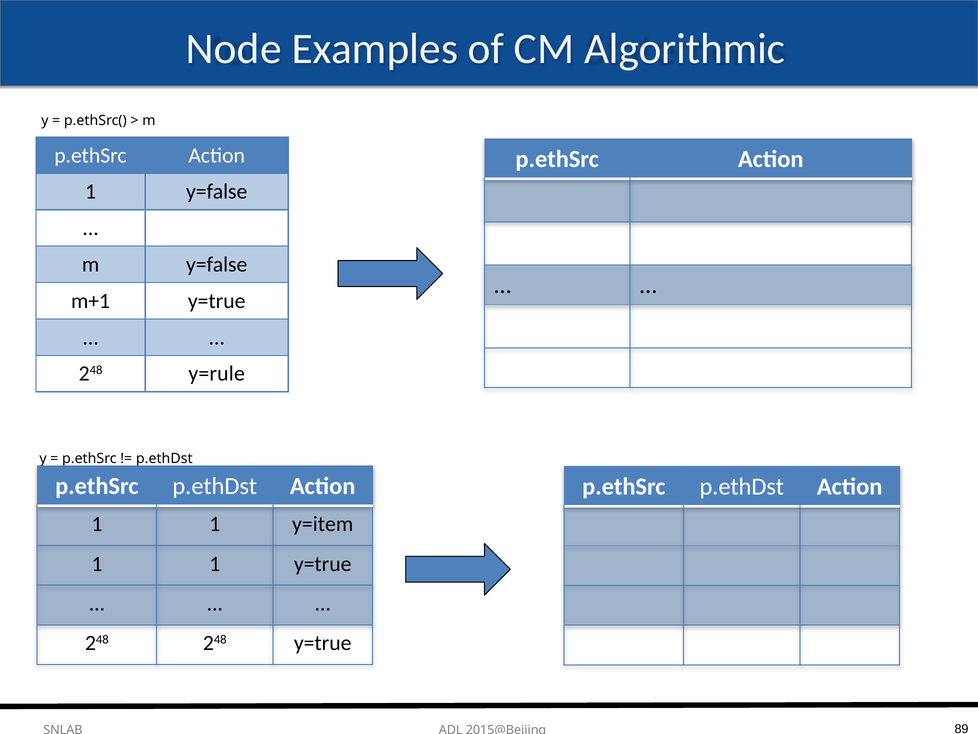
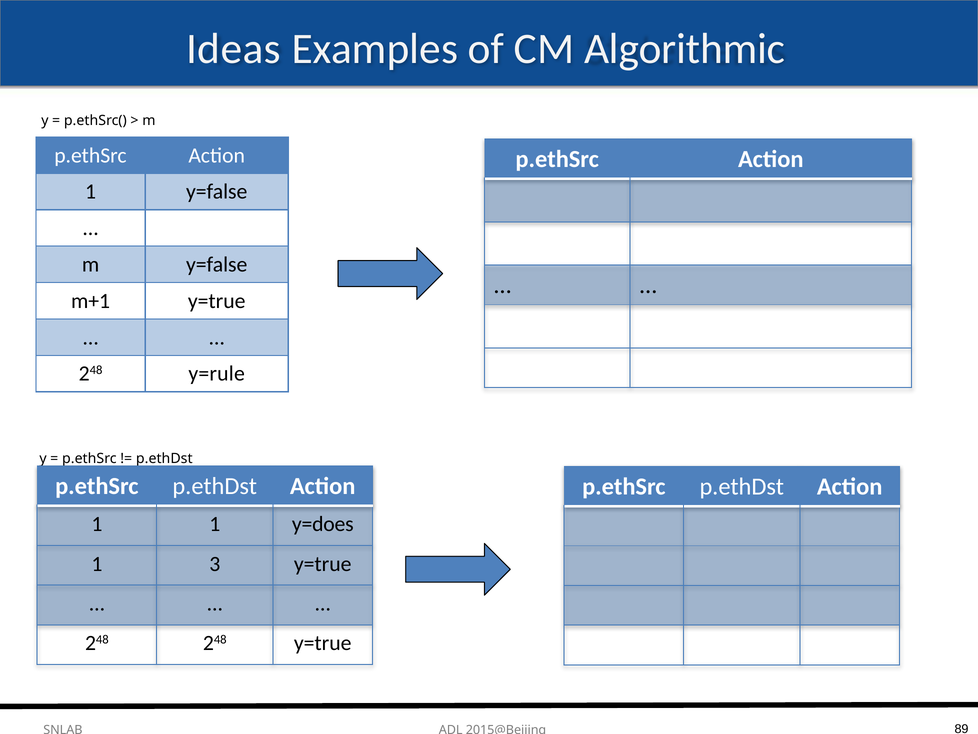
Node: Node -> Ideas
y=item: y=item -> y=does
1 at (215, 564): 1 -> 3
